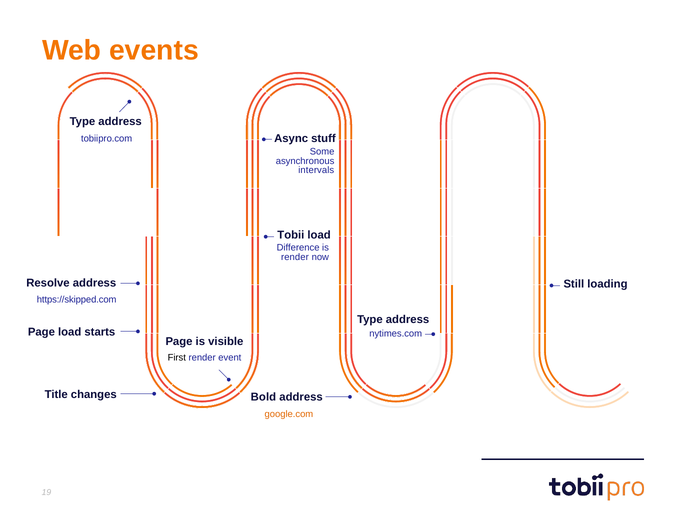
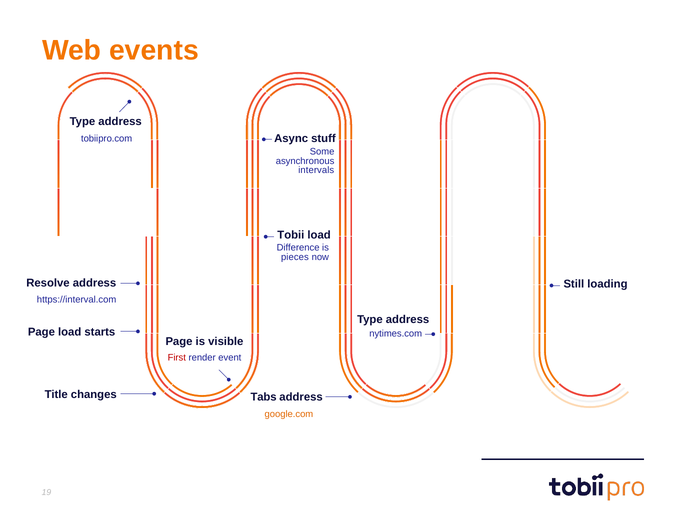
render at (295, 257): render -> pieces
https://skipped.com: https://skipped.com -> https://interval.com
First colour: black -> red
Bold: Bold -> Tabs
